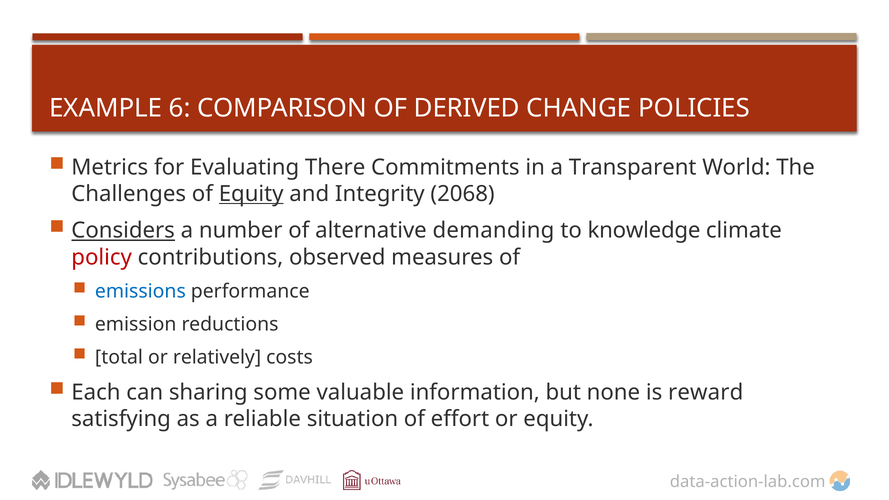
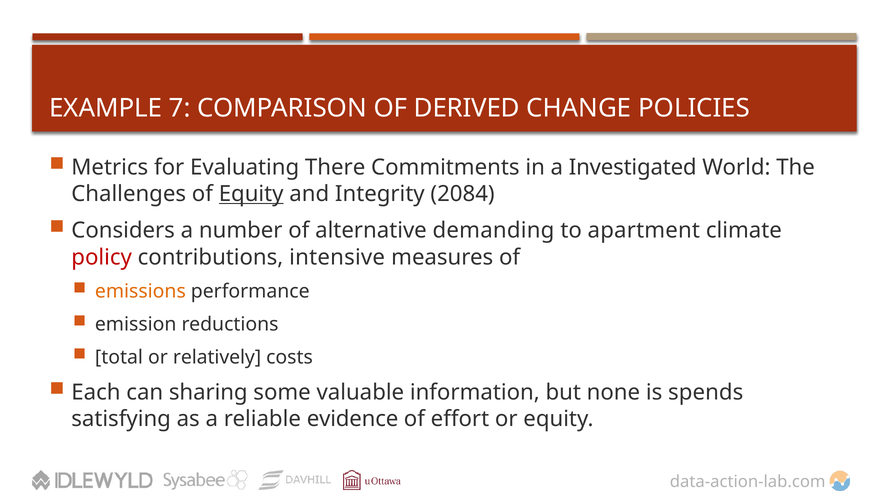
6: 6 -> 7
Transparent: Transparent -> Investigated
2068: 2068 -> 2084
Considers underline: present -> none
knowledge: knowledge -> apartment
observed: observed -> intensive
emissions colour: blue -> orange
reward: reward -> spends
situation: situation -> evidence
